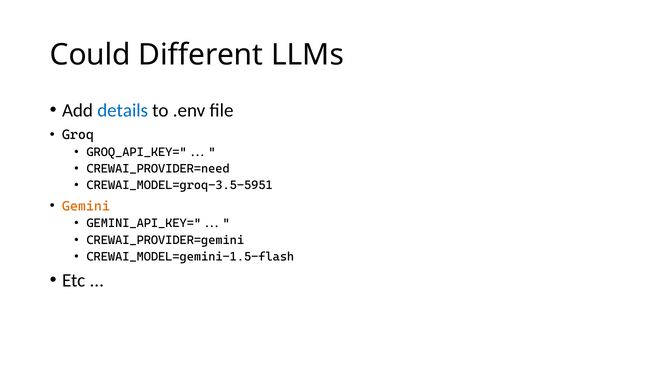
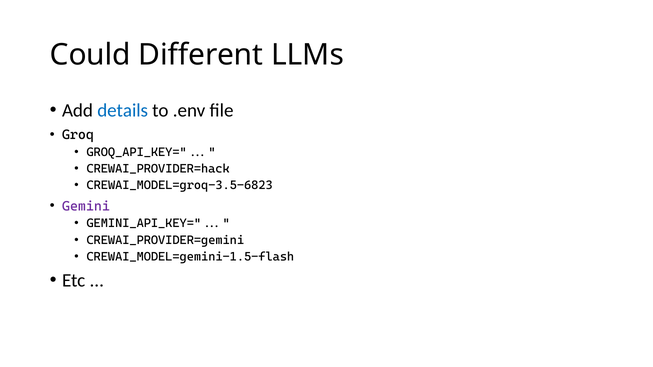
CREWAI_PROVIDER=need: CREWAI_PROVIDER=need -> CREWAI_PROVIDER=hack
CREWAI_MODEL=groq-3.5-5951: CREWAI_MODEL=groq-3.5-5951 -> CREWAI_MODEL=groq-3.5-6823
Gemini colour: orange -> purple
